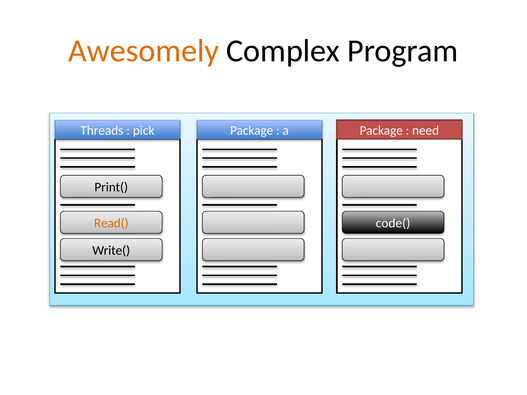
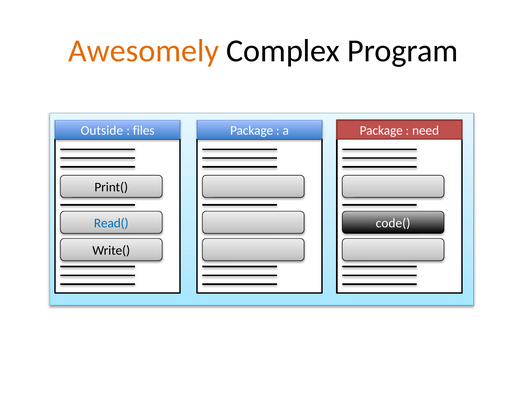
Threads: Threads -> Outside
pick: pick -> files
Read( colour: orange -> blue
